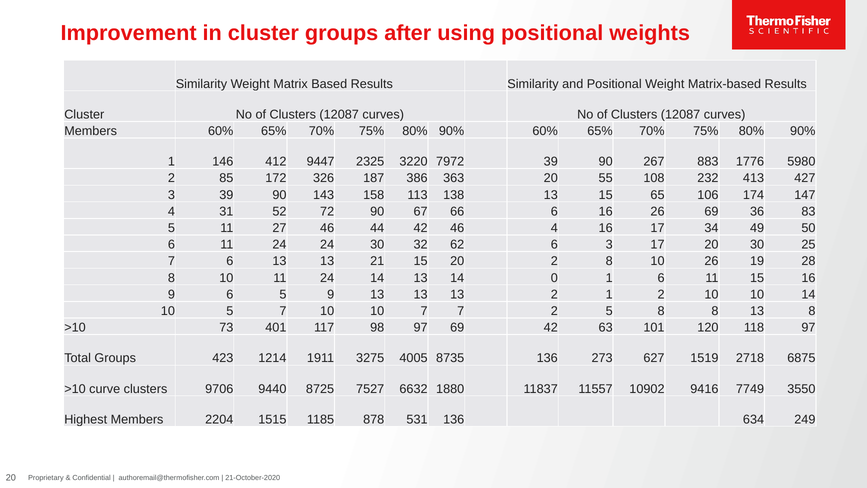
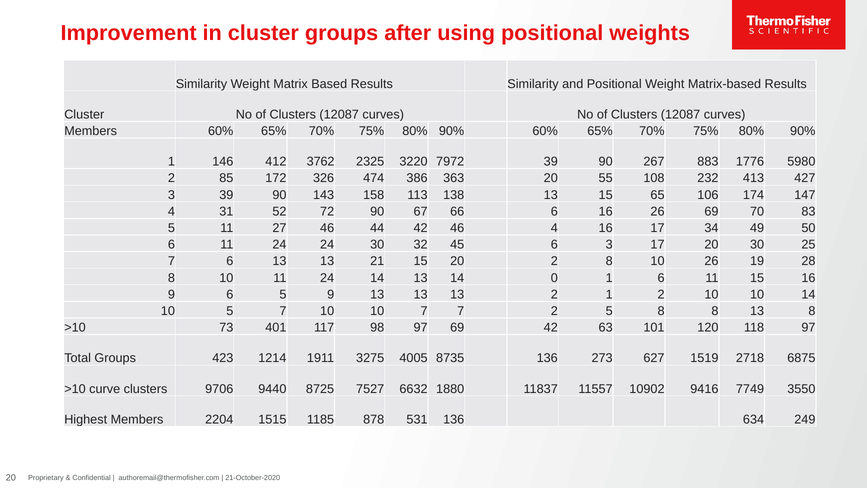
9447: 9447 -> 3762
187: 187 -> 474
36: 36 -> 70
62: 62 -> 45
